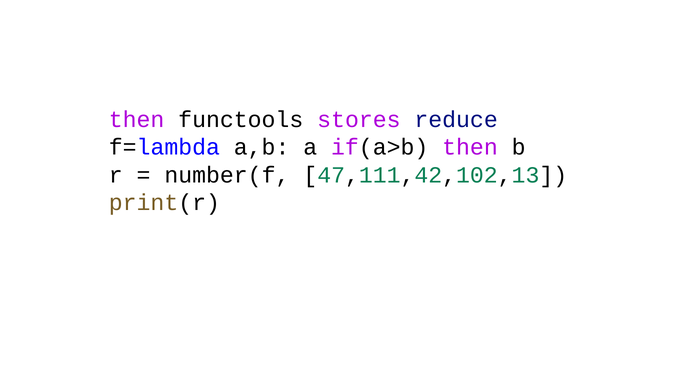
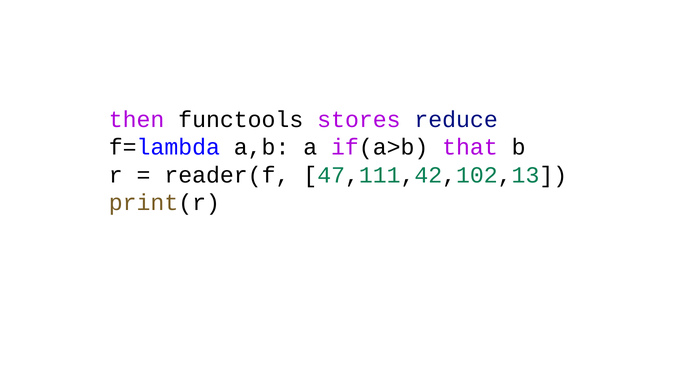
if(a>b then: then -> that
number(f: number(f -> reader(f
